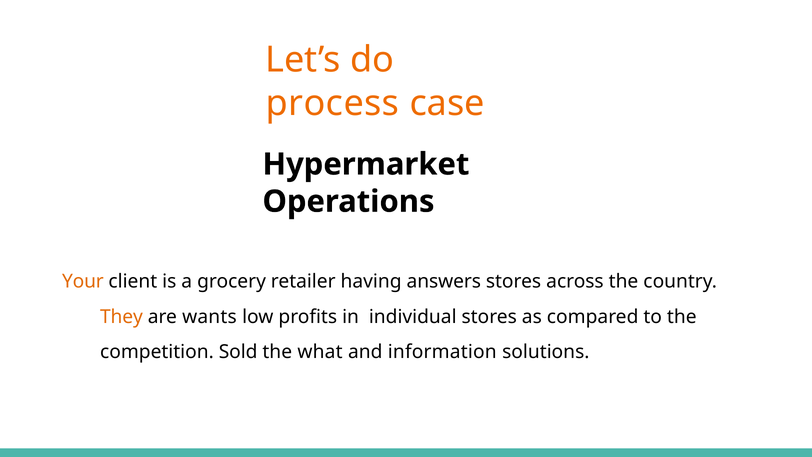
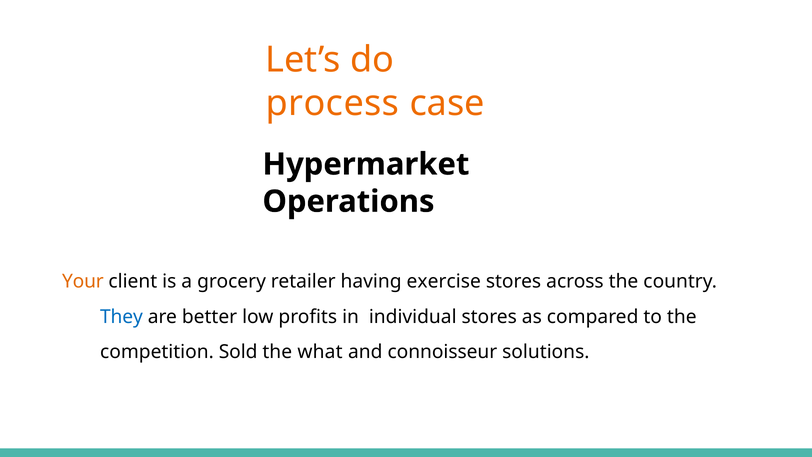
answers: answers -> exercise
They colour: orange -> blue
wants: wants -> better
information: information -> connoisseur
